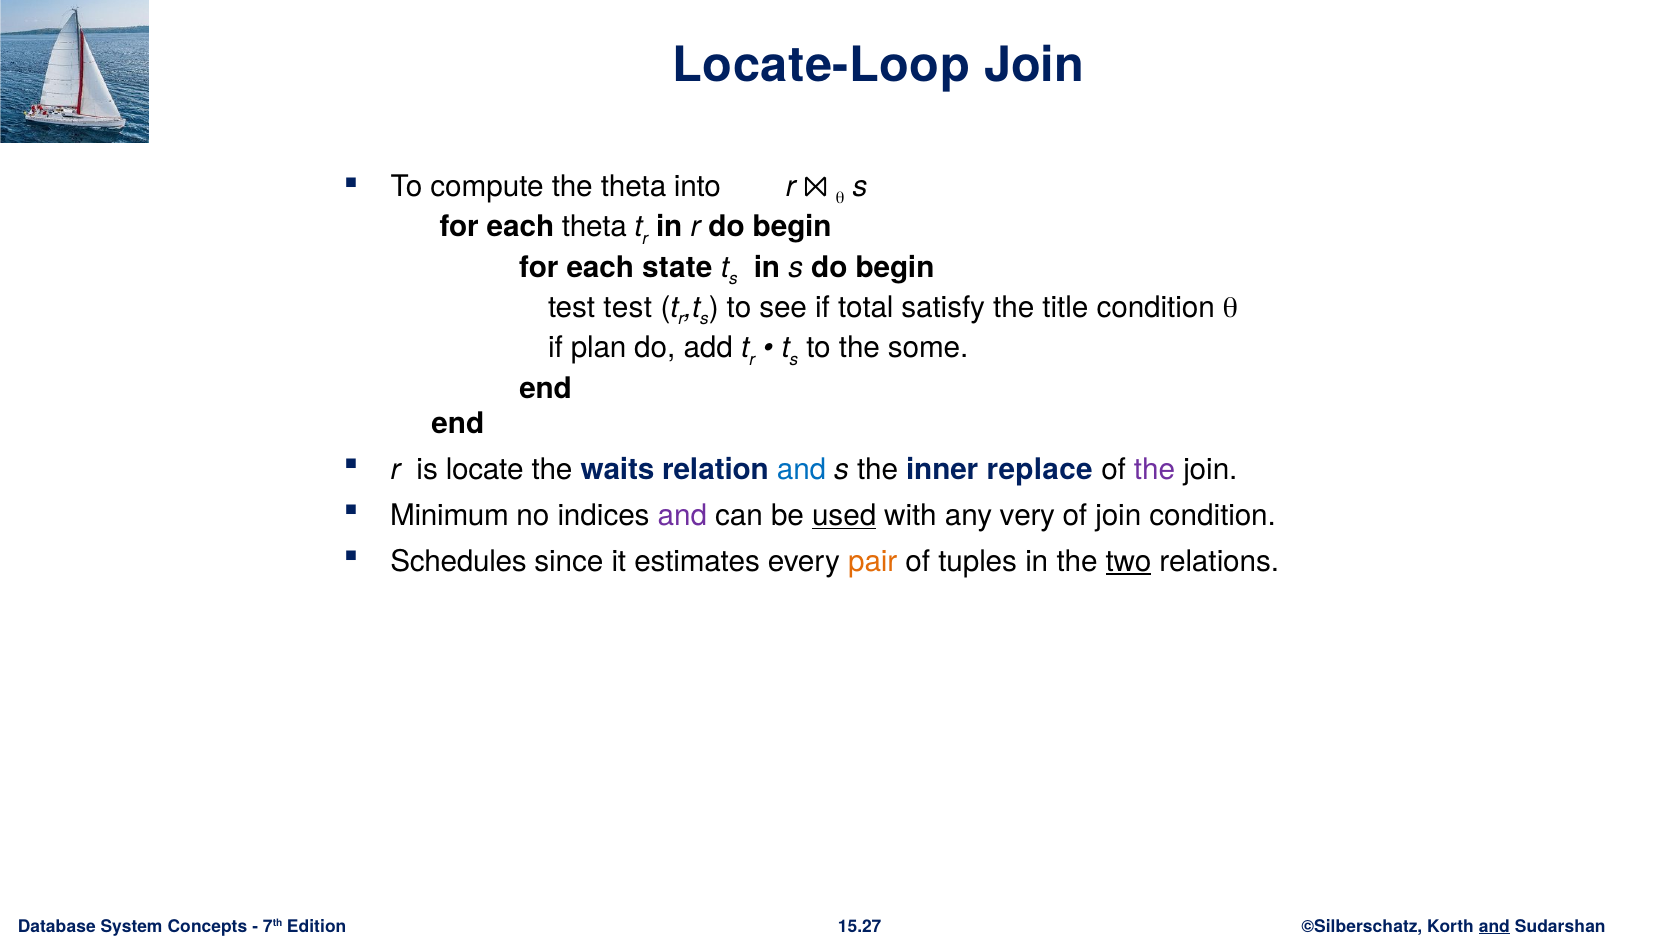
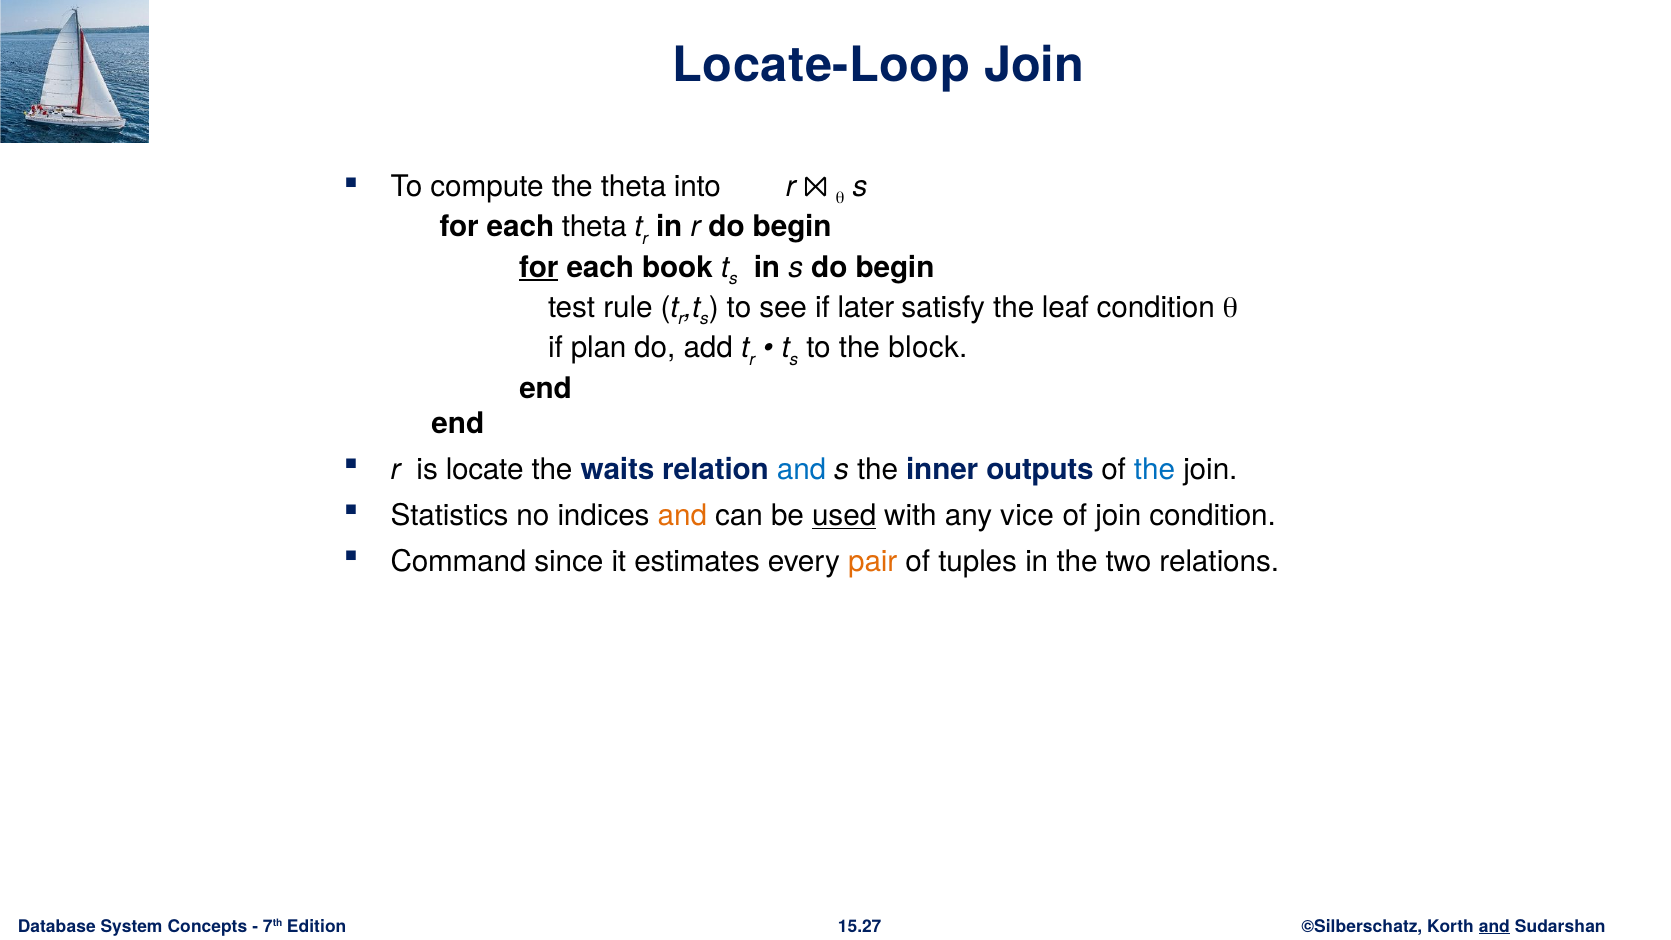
for at (539, 267) underline: none -> present
state: state -> book
test test: test -> rule
total: total -> later
title: title -> leaf
some: some -> block
replace: replace -> outputs
the at (1154, 470) colour: purple -> blue
Minimum: Minimum -> Statistics
and at (682, 516) colour: purple -> orange
very: very -> vice
Schedules: Schedules -> Command
two underline: present -> none
